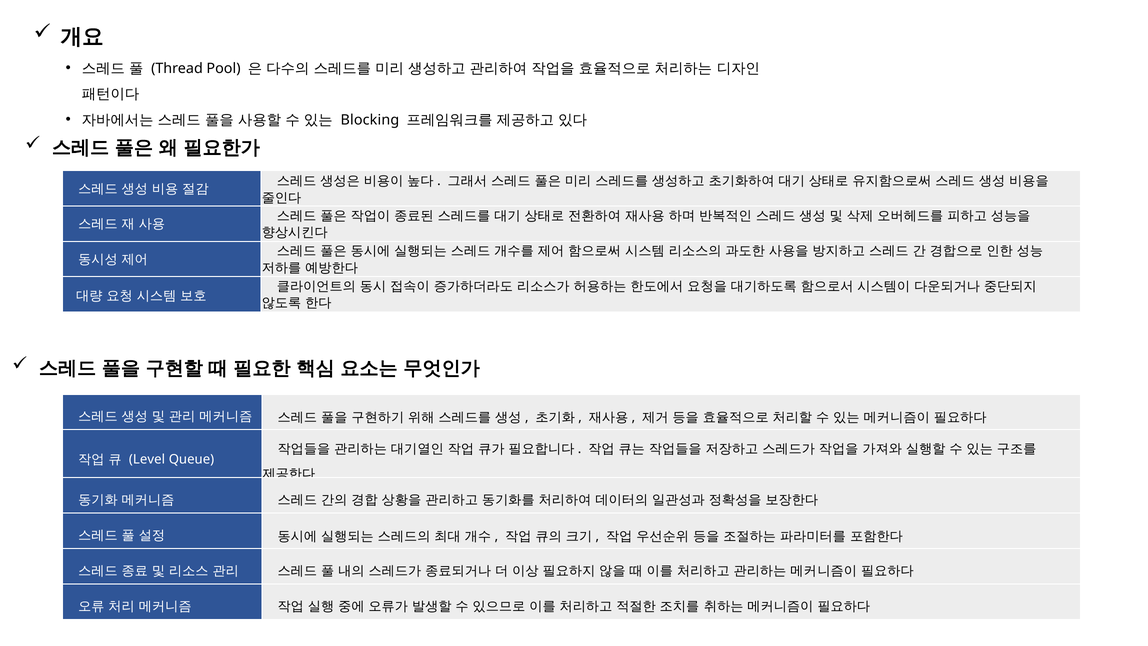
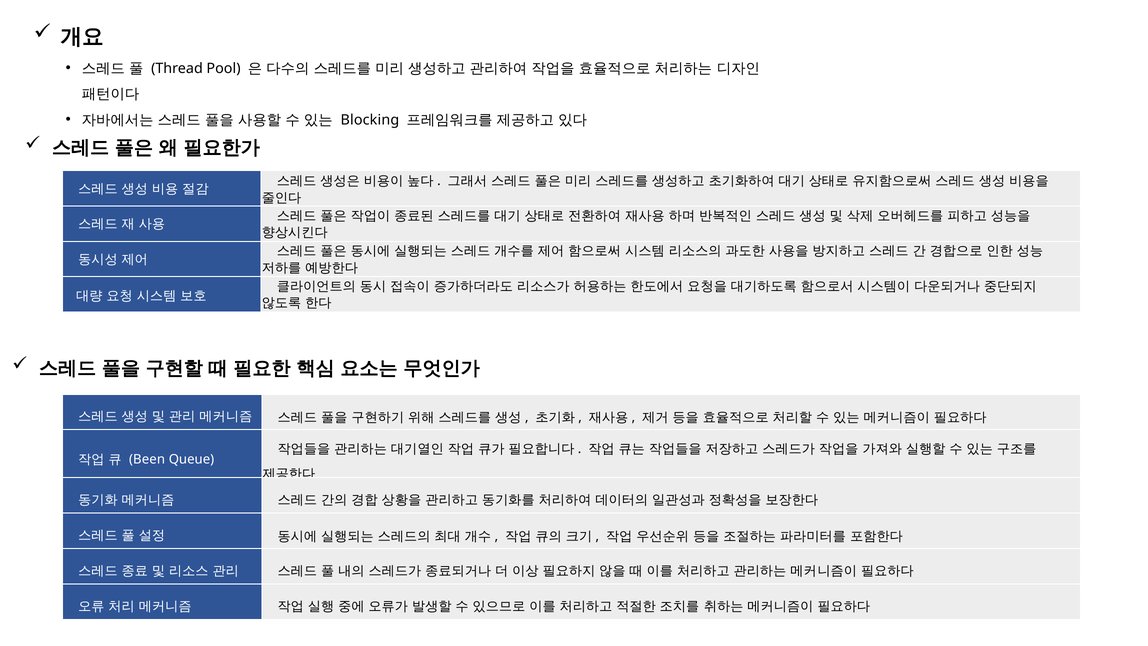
Level: Level -> Been
